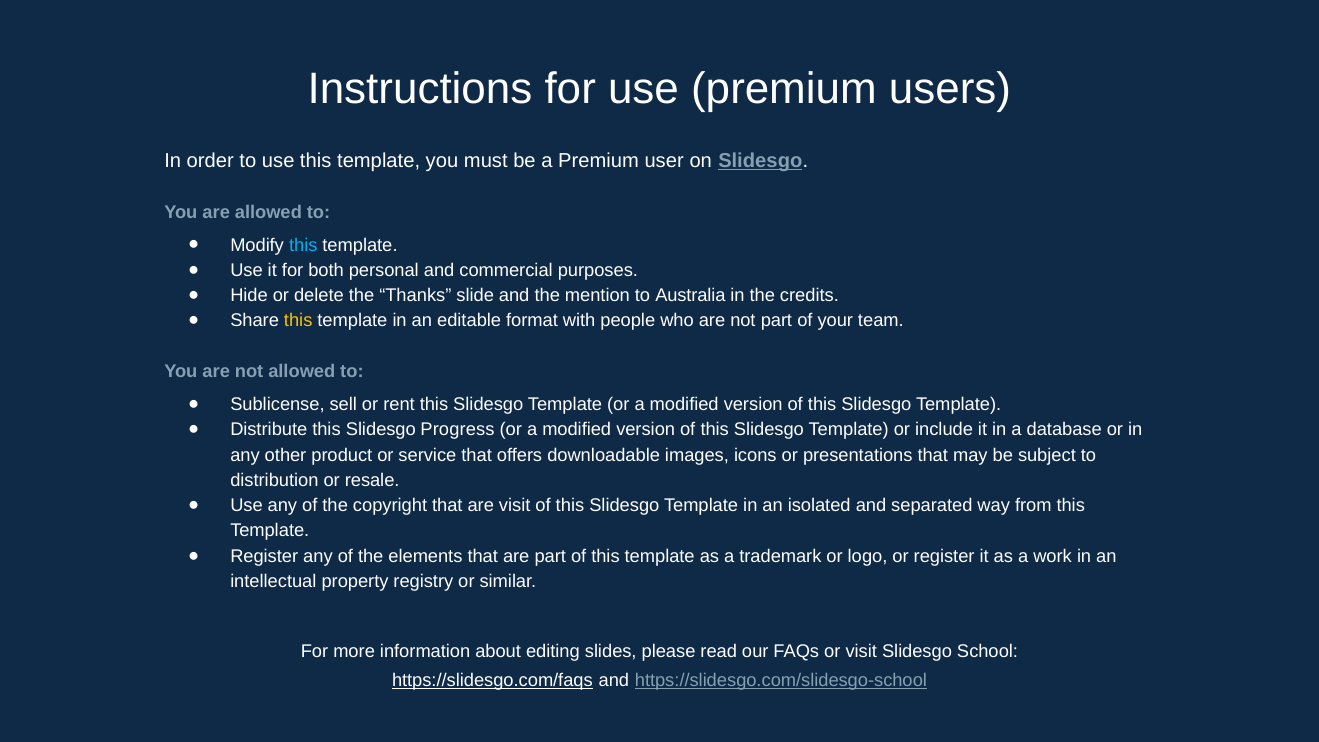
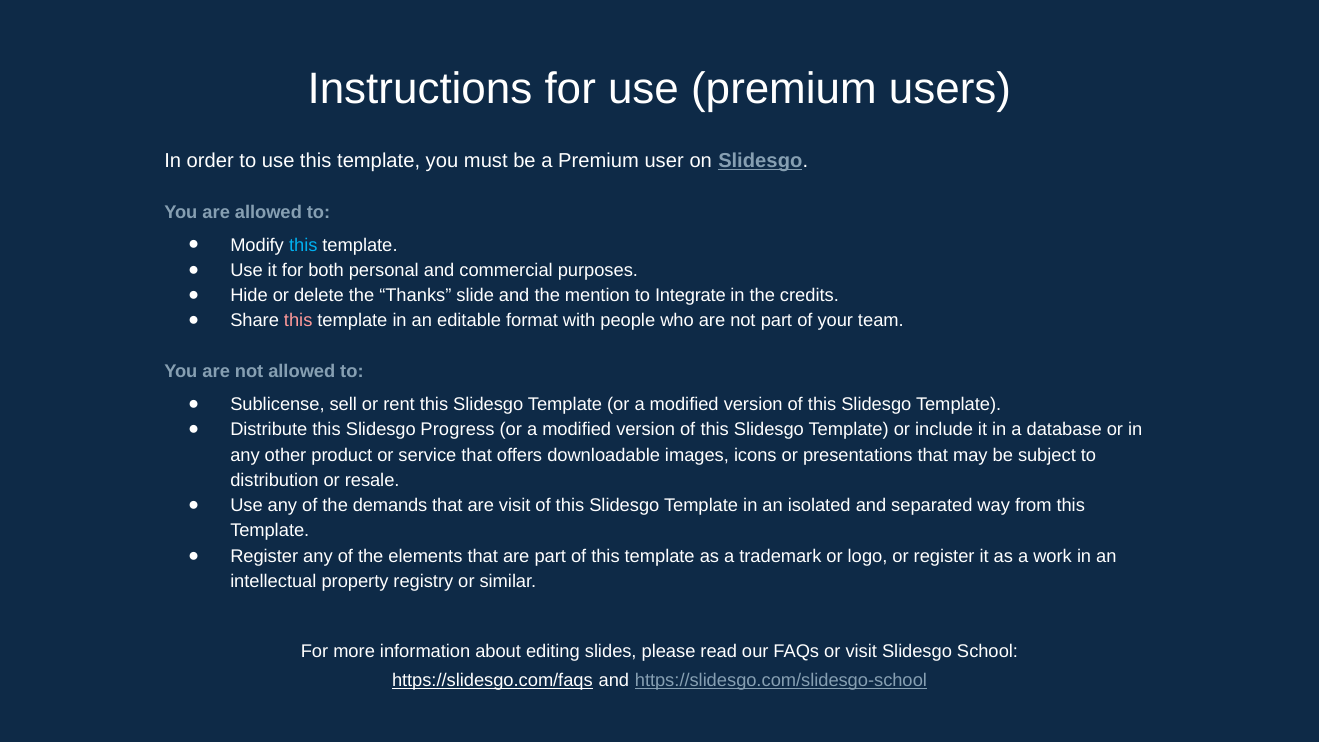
Australia: Australia -> Integrate
this at (298, 321) colour: yellow -> pink
copyright: copyright -> demands
